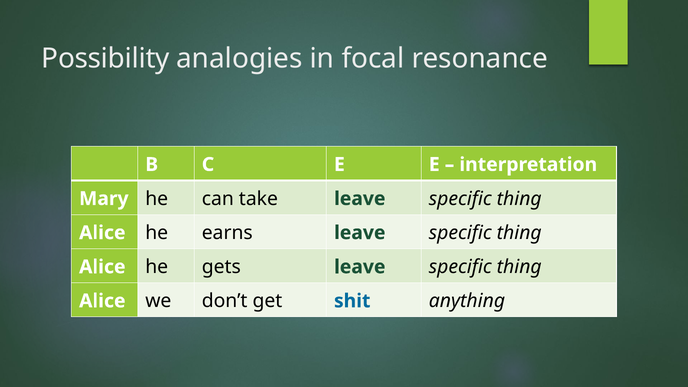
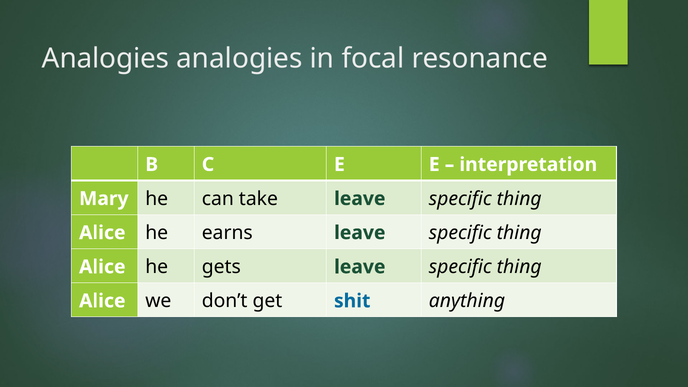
Possibility at (106, 59): Possibility -> Analogies
